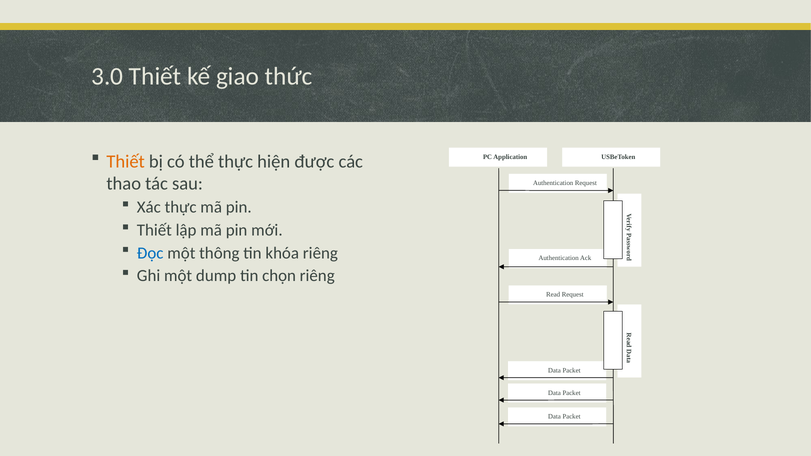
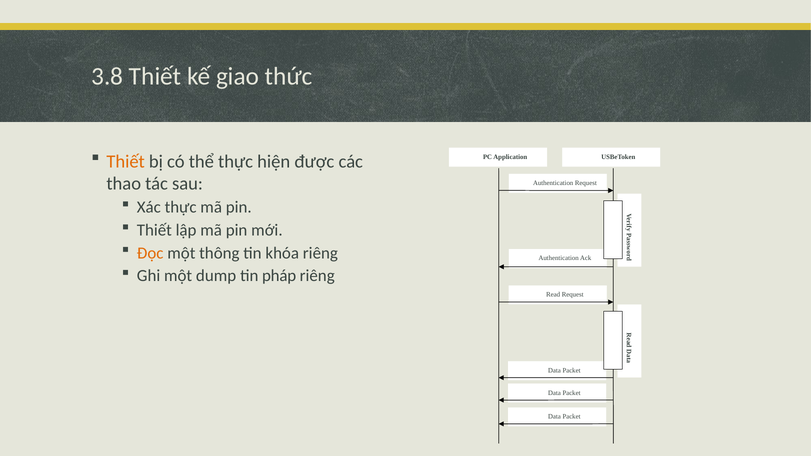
3.0: 3.0 -> 3.8
Đọc colour: blue -> orange
chọn: chọn -> pháp
